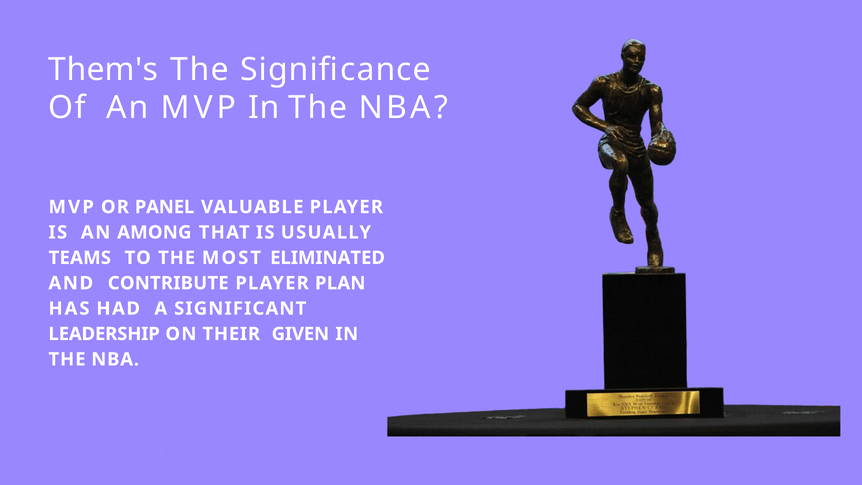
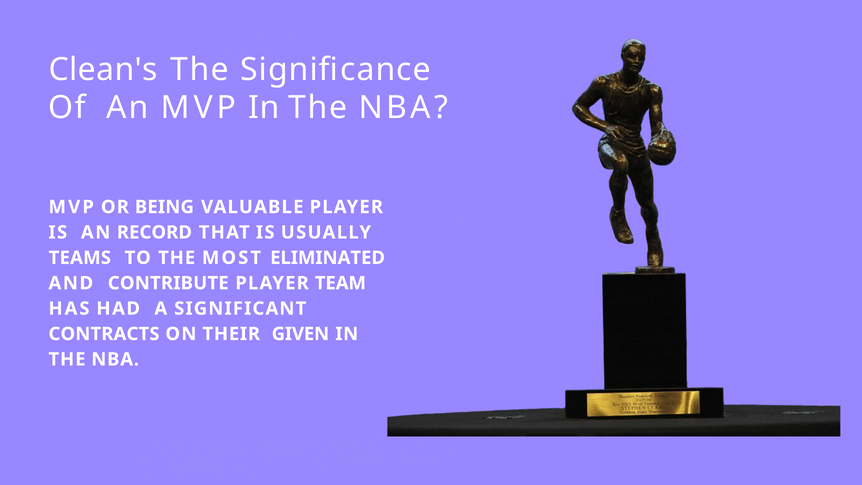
Them's: Them's -> Clean's
PANEL: PANEL -> BEING
AMONG: AMONG -> RECORD
PLAN: PLAN -> TEAM
LEADERSHIP: LEADERSHIP -> CONTRACTS
